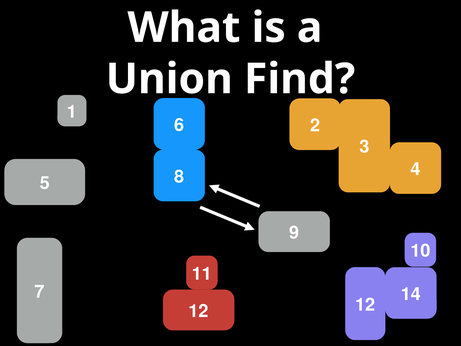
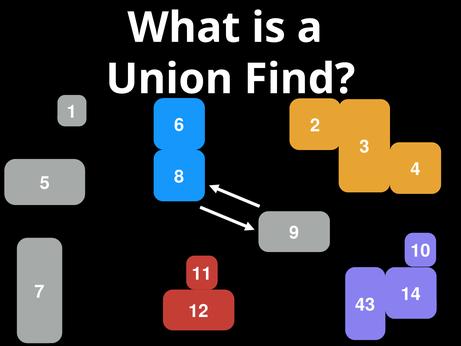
12 12: 12 -> 43
